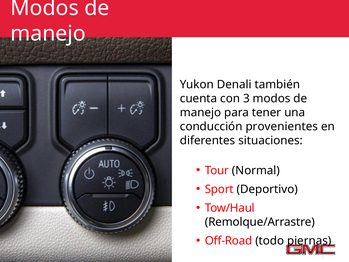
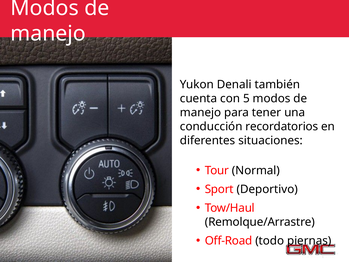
3: 3 -> 5
provenientes: provenientes -> recordatorios
